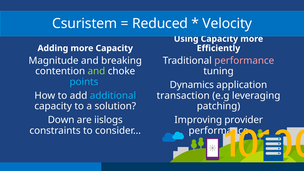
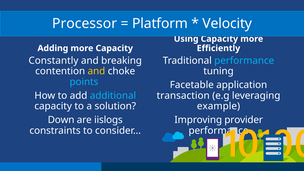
Csuristem: Csuristem -> Processor
Reduced: Reduced -> Platform
Magnitude: Magnitude -> Constantly
performance at (244, 61) colour: pink -> light blue
and at (96, 71) colour: light green -> yellow
Dynamics: Dynamics -> Facetable
patching: patching -> example
